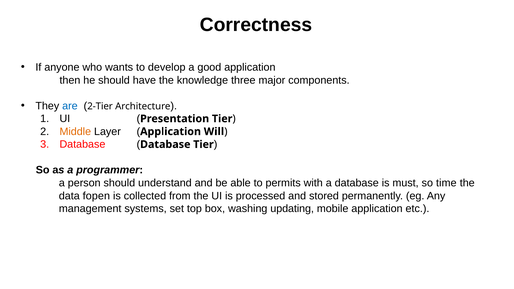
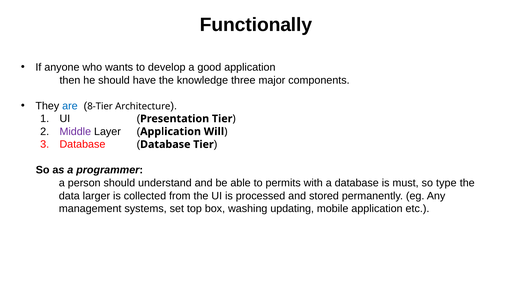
Correctness: Correctness -> Functionally
2-Tier: 2-Tier -> 8-Tier
Middle colour: orange -> purple
time: time -> type
fopen: fopen -> larger
